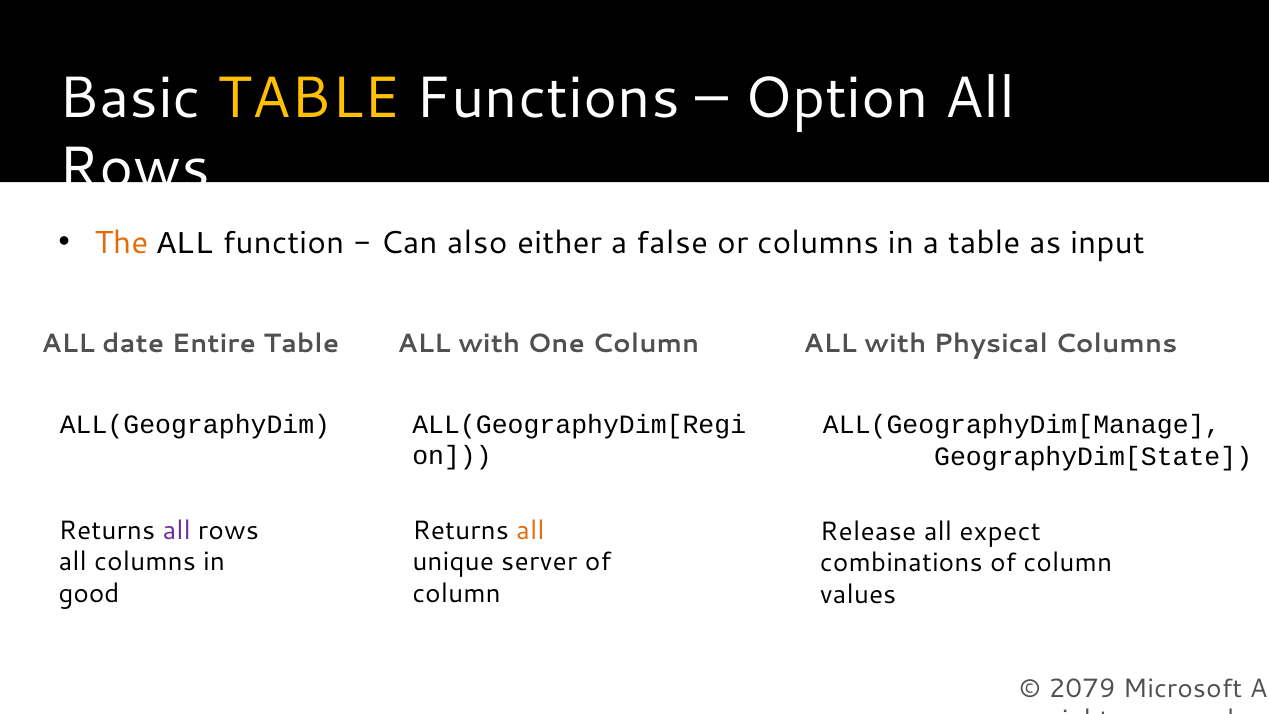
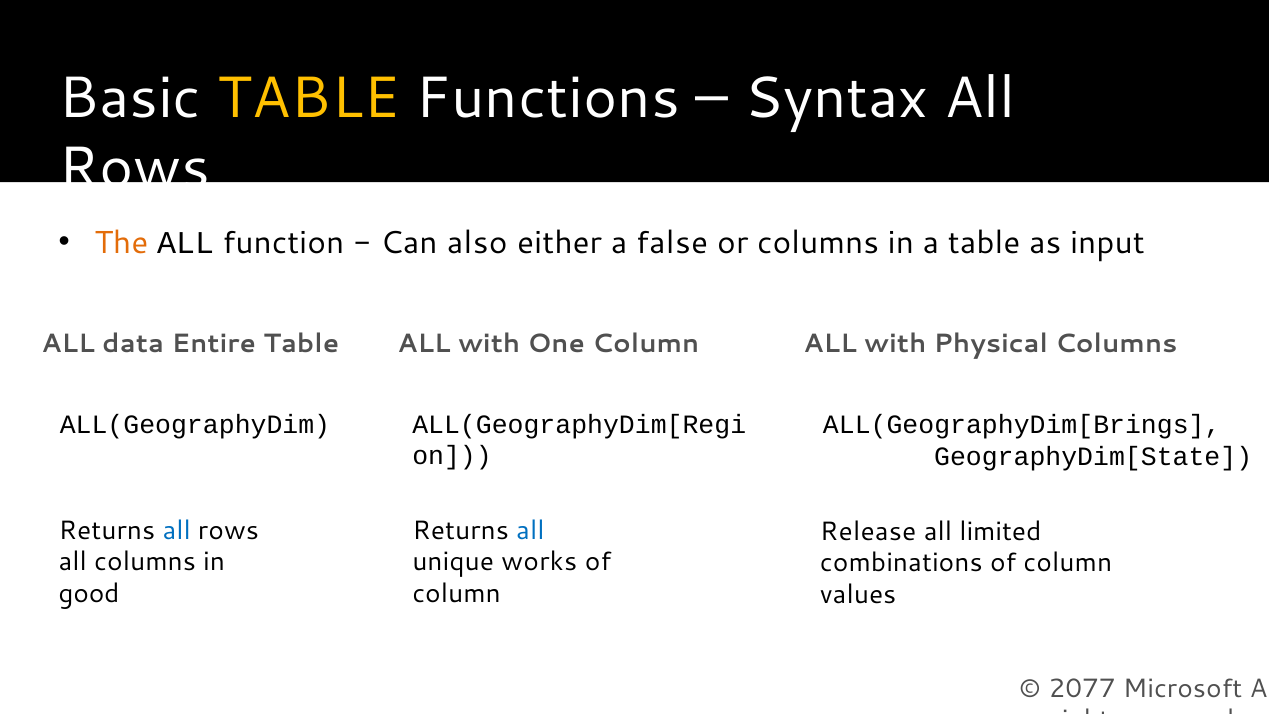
Option: Option -> Syntax
date: date -> data
ALL(GeographyDim[Manage: ALL(GeographyDim[Manage -> ALL(GeographyDim[Brings
all at (177, 530) colour: purple -> blue
all at (530, 530) colour: orange -> blue
expect: expect -> limited
server: server -> works
2079: 2079 -> 2077
